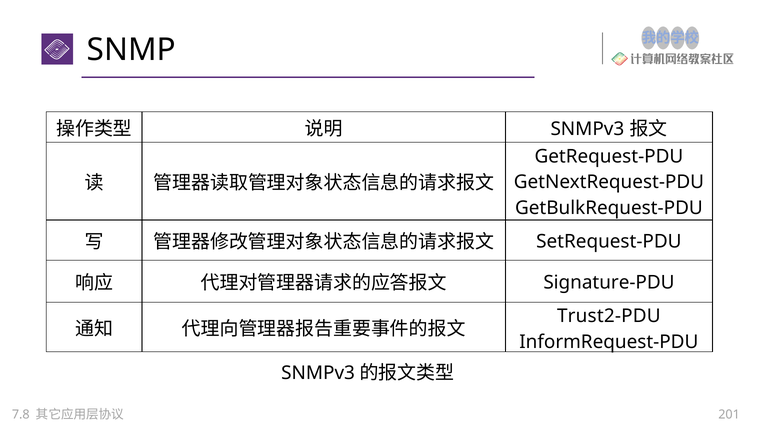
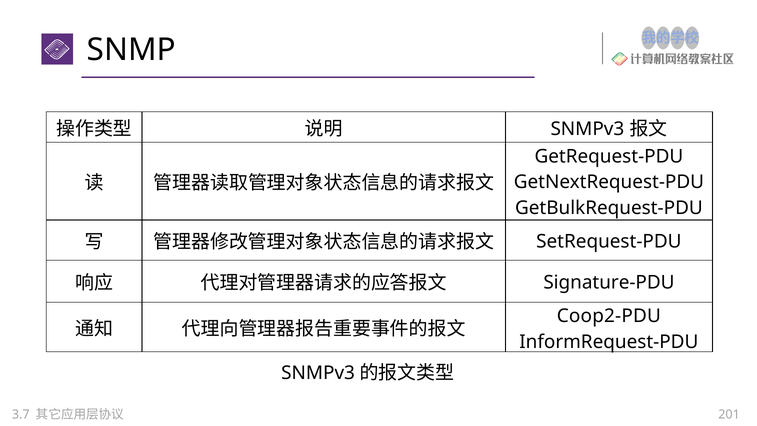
Trust2-PDU: Trust2-PDU -> Coop2-PDU
7.8: 7.8 -> 3.7
